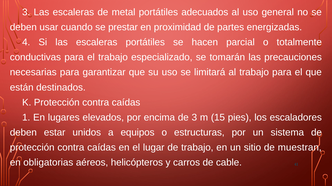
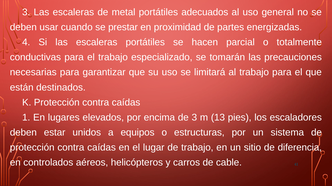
15: 15 -> 13
muestran: muestran -> diferencia
obligatorias: obligatorias -> controlados
